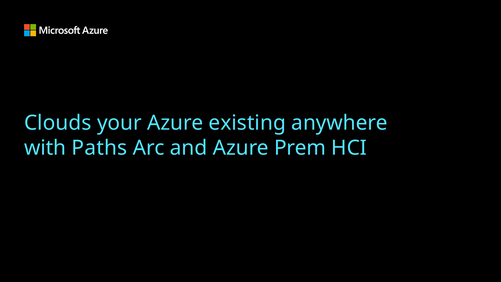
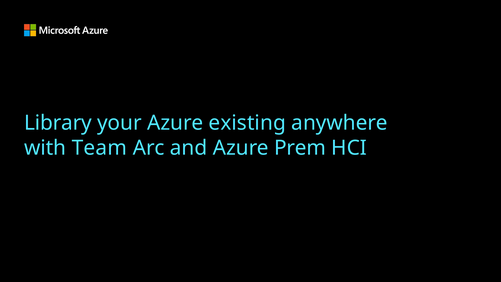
Clouds: Clouds -> Library
Paths: Paths -> Team
